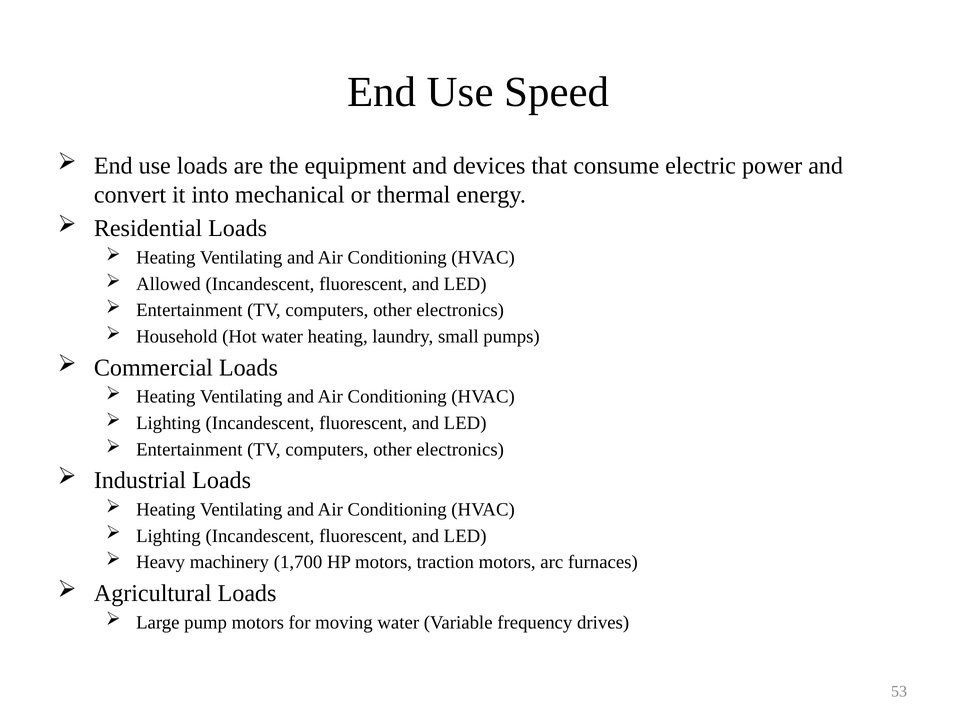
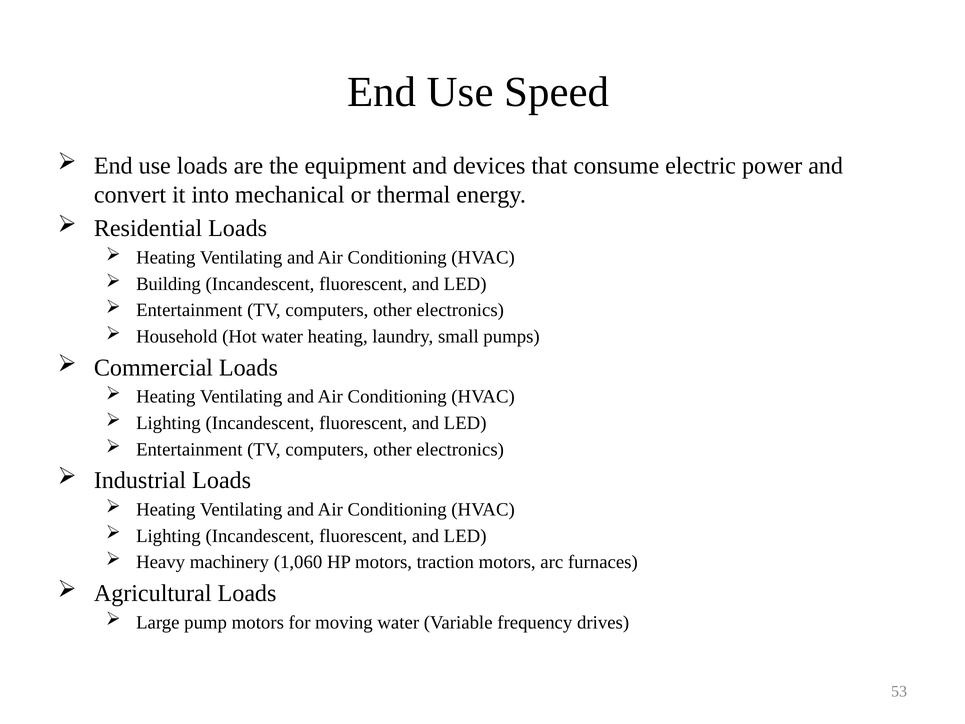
Allowed: Allowed -> Building
1,700: 1,700 -> 1,060
